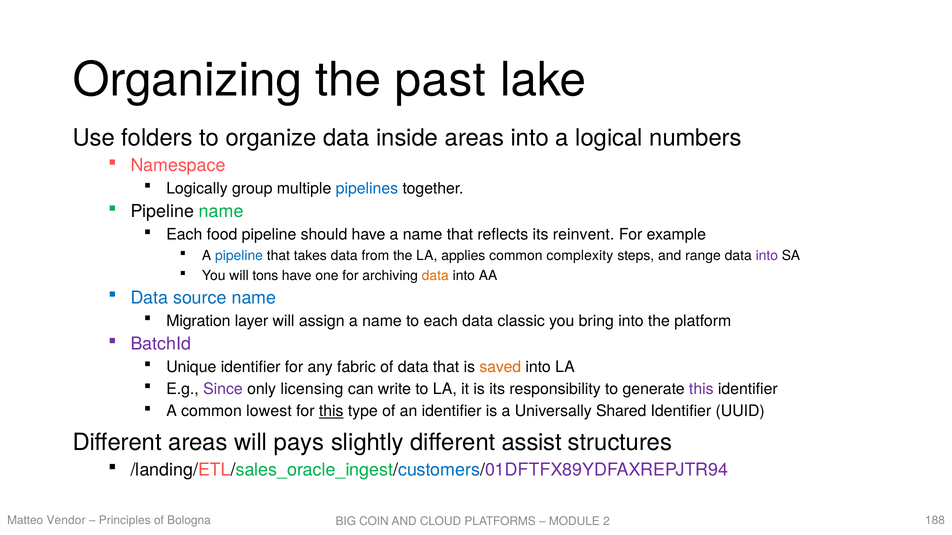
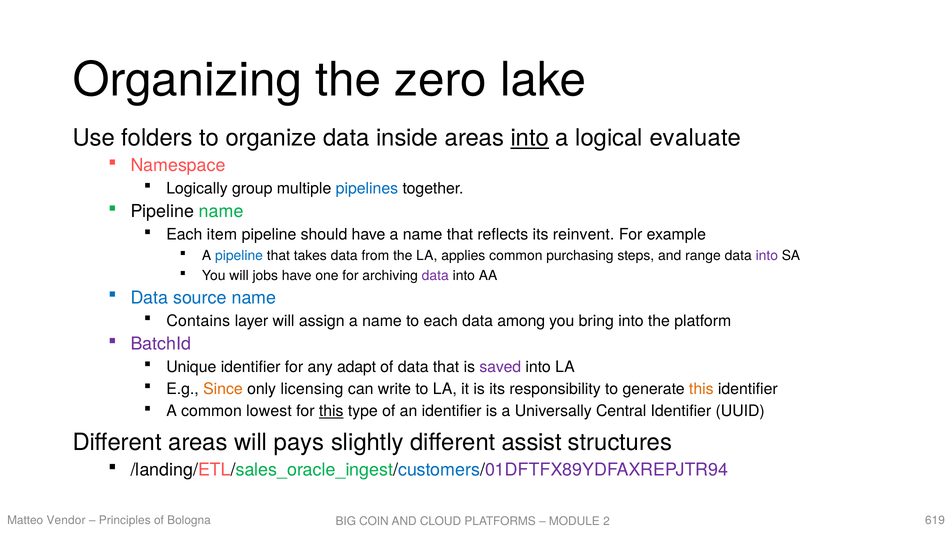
past: past -> zero
into at (530, 138) underline: none -> present
numbers: numbers -> evaluate
food: food -> item
complexity: complexity -> purchasing
tons: tons -> jobs
data at (435, 276) colour: orange -> purple
Migration: Migration -> Contains
classic: classic -> among
fabric: fabric -> adapt
saved colour: orange -> purple
Since colour: purple -> orange
this at (701, 389) colour: purple -> orange
Shared: Shared -> Central
188: 188 -> 619
